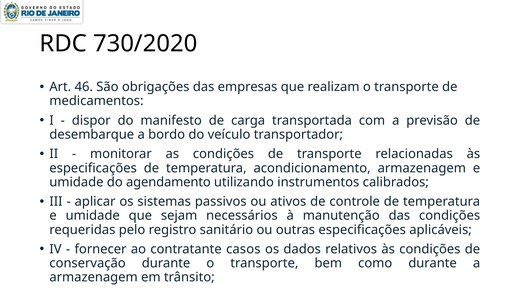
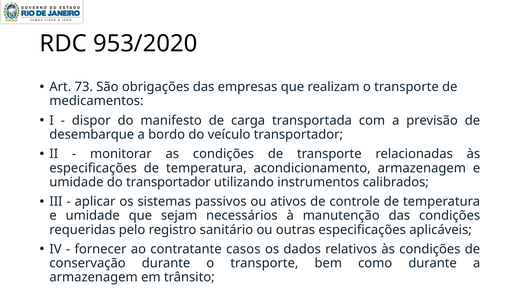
730/2020: 730/2020 -> 953/2020
46: 46 -> 73
do agendamento: agendamento -> transportador
